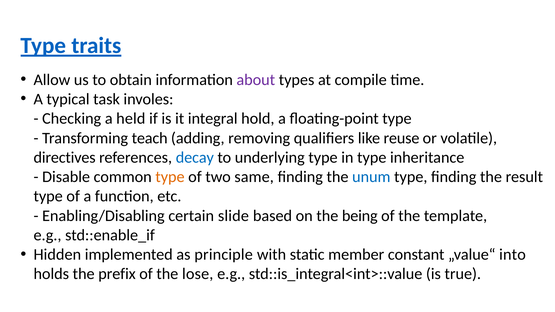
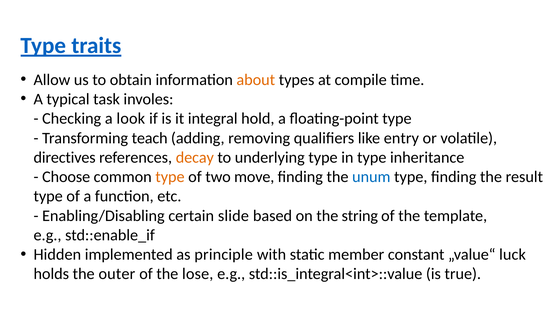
about colour: purple -> orange
held: held -> look
reuse: reuse -> entry
decay colour: blue -> orange
Disable: Disable -> Choose
same: same -> move
being: being -> string
into: into -> luck
prefix: prefix -> outer
